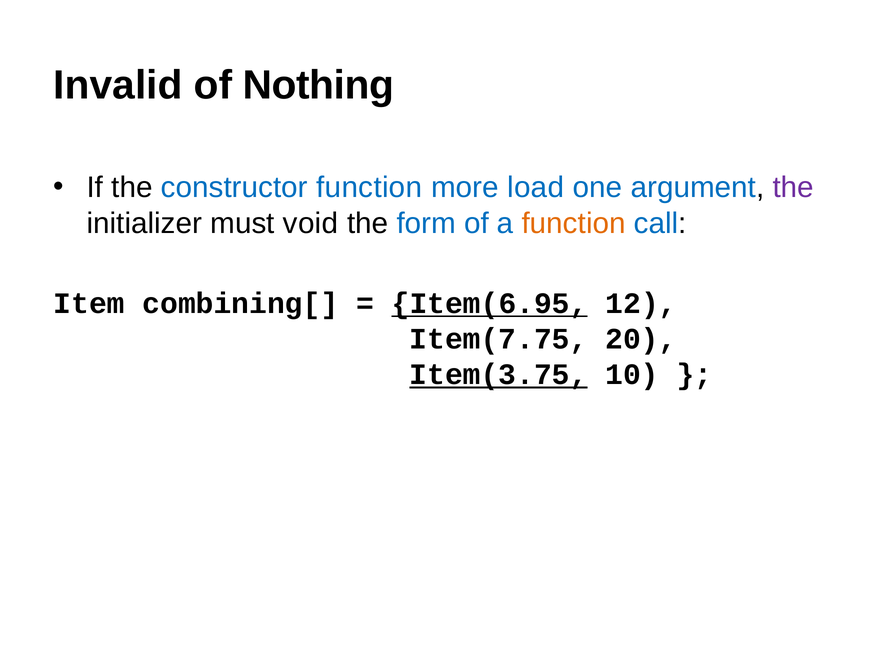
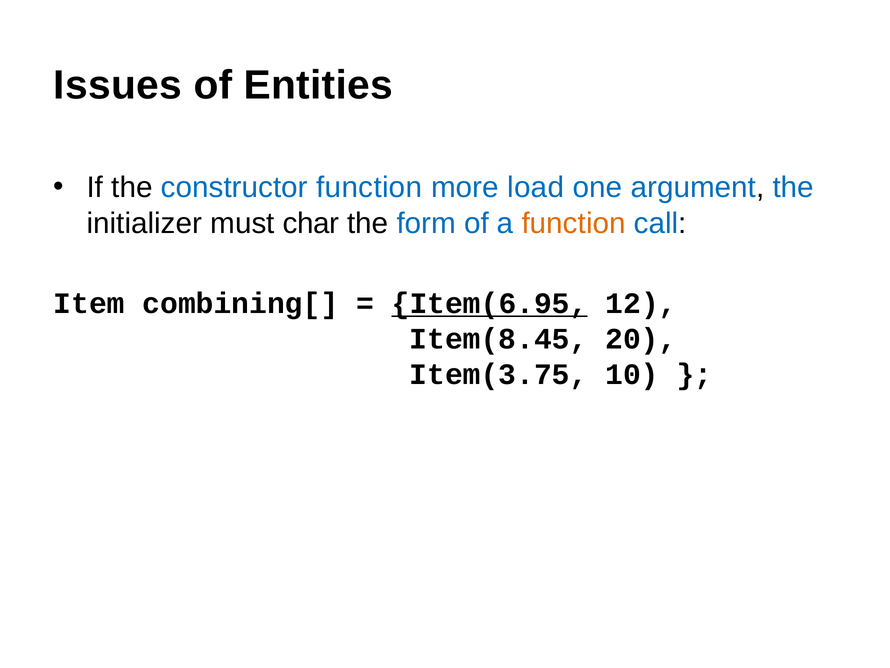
Invalid: Invalid -> Issues
Nothing: Nothing -> Entities
the at (793, 188) colour: purple -> blue
void: void -> char
Item(7.75: Item(7.75 -> Item(8.45
Item(3.75 underline: present -> none
